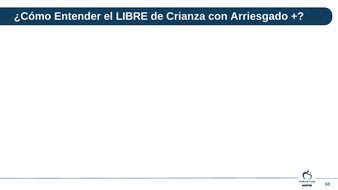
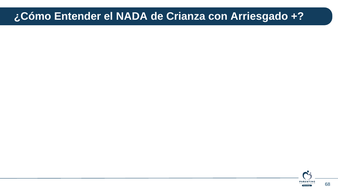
LIBRE: LIBRE -> NADA
